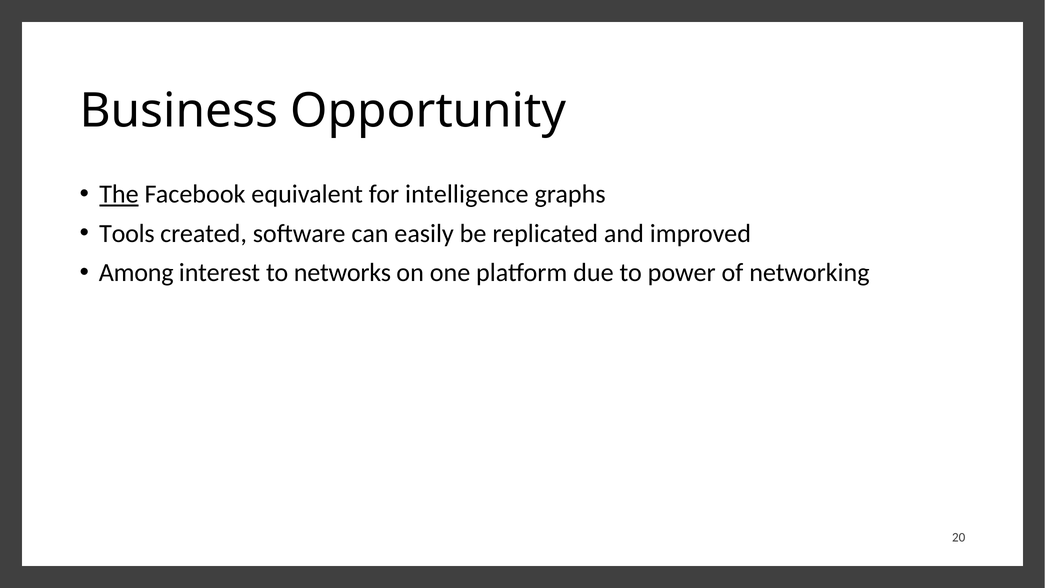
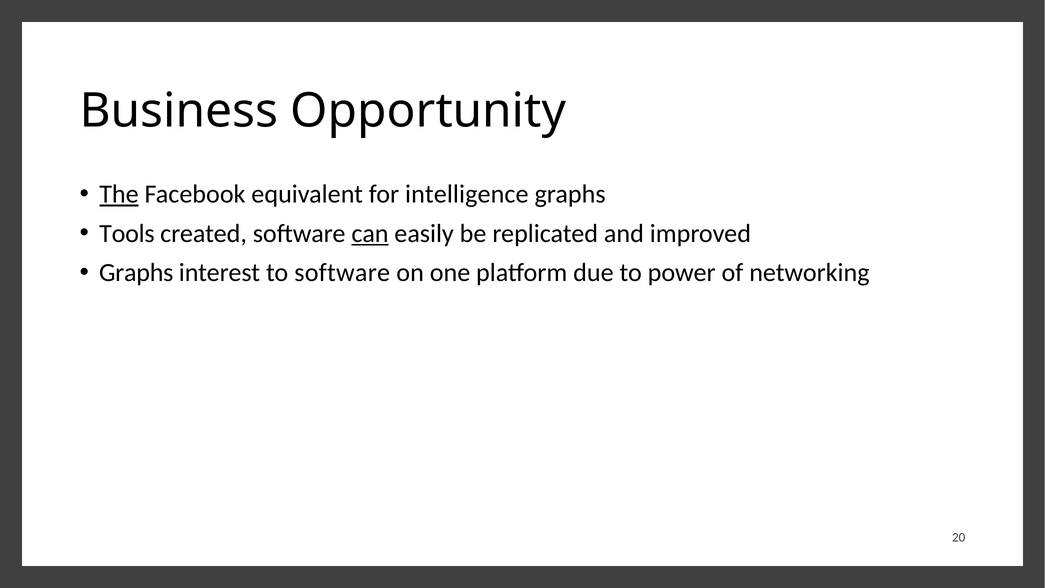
can underline: none -> present
Among at (136, 272): Among -> Graphs
to networks: networks -> software
